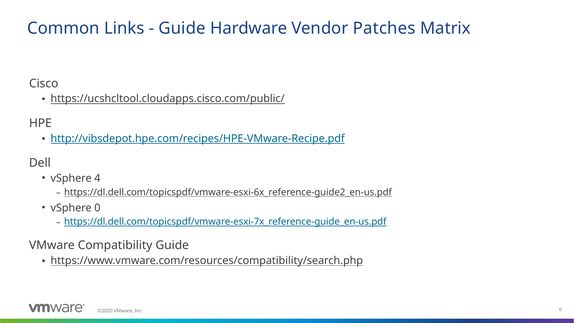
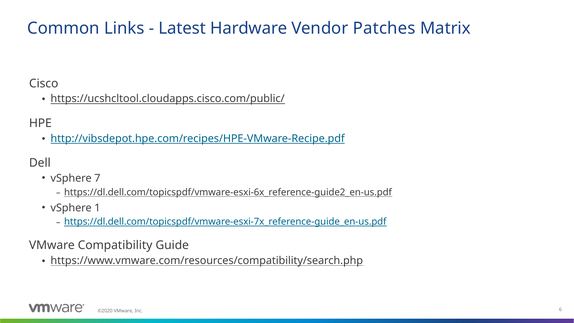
Guide at (182, 28): Guide -> Latest
4: 4 -> 7
0: 0 -> 1
